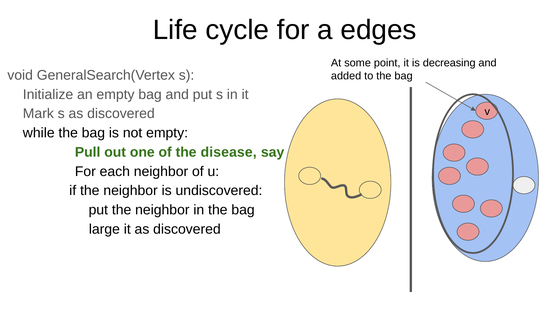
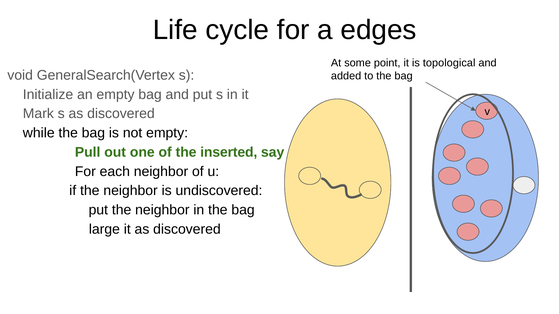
decreasing: decreasing -> topological
disease: disease -> inserted
